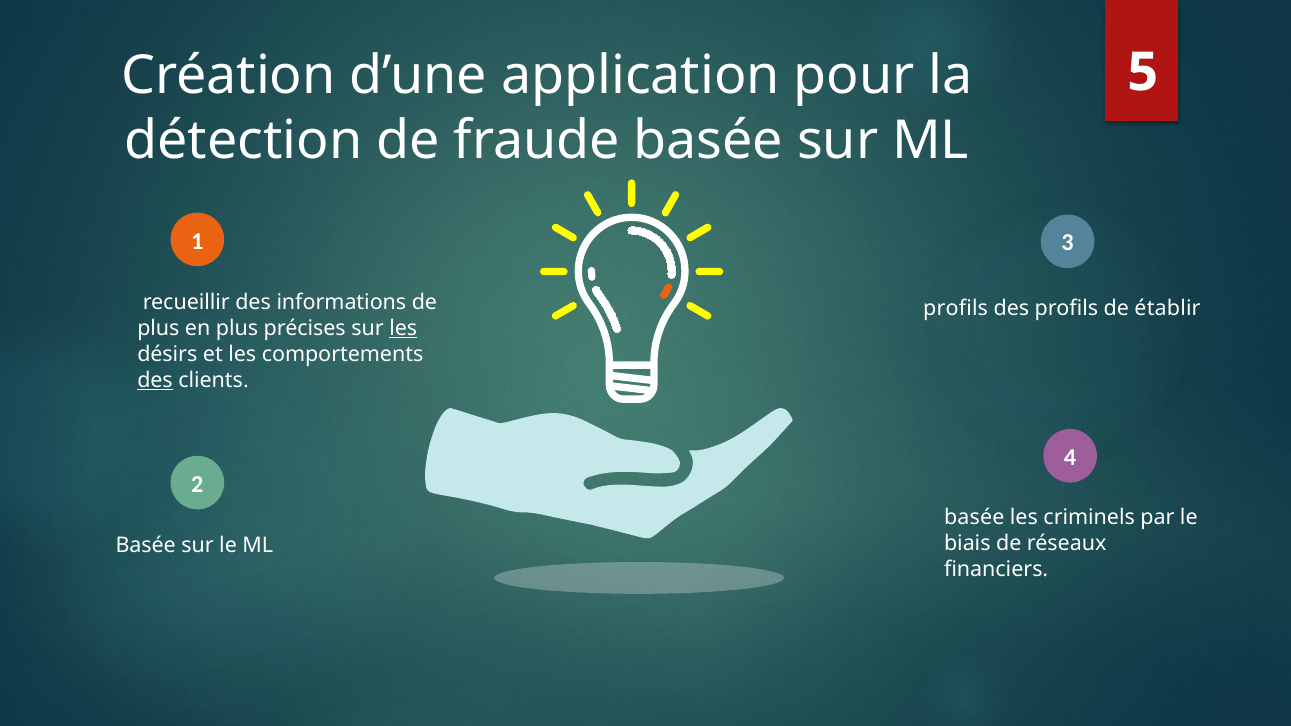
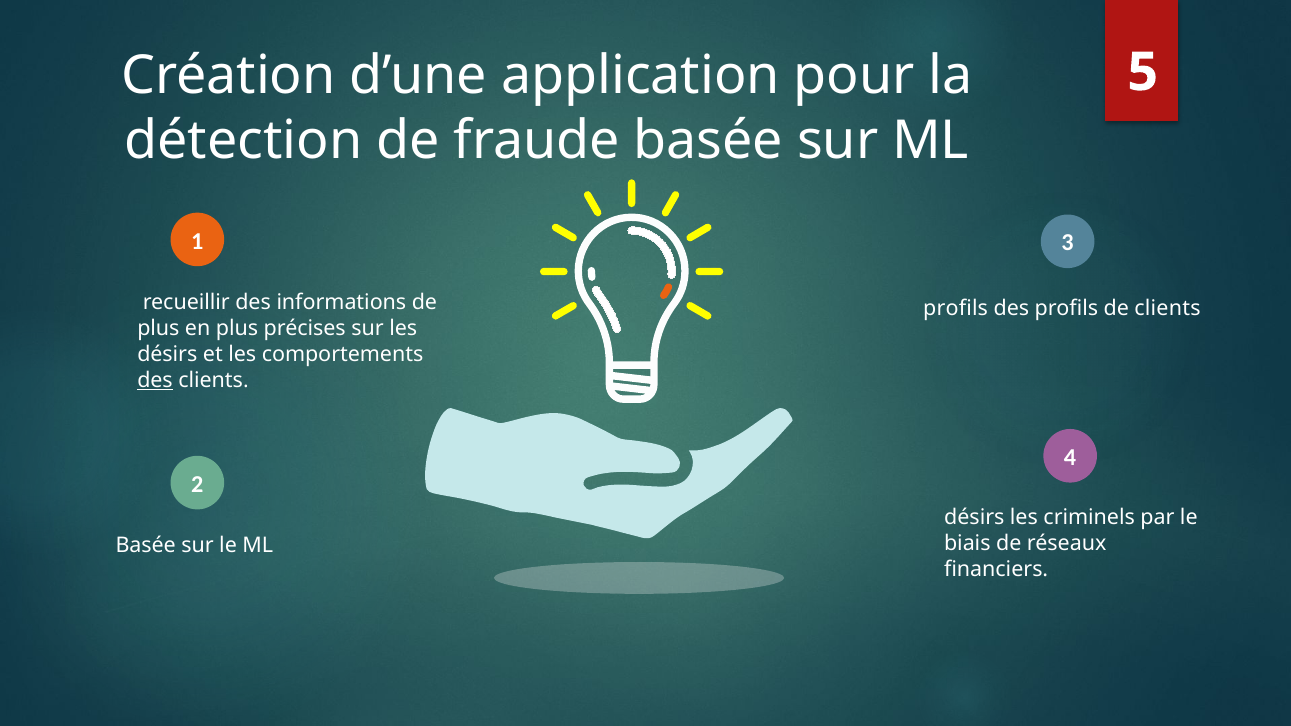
de établir: établir -> clients
les at (403, 329) underline: present -> none
basée at (974, 518): basée -> désirs
